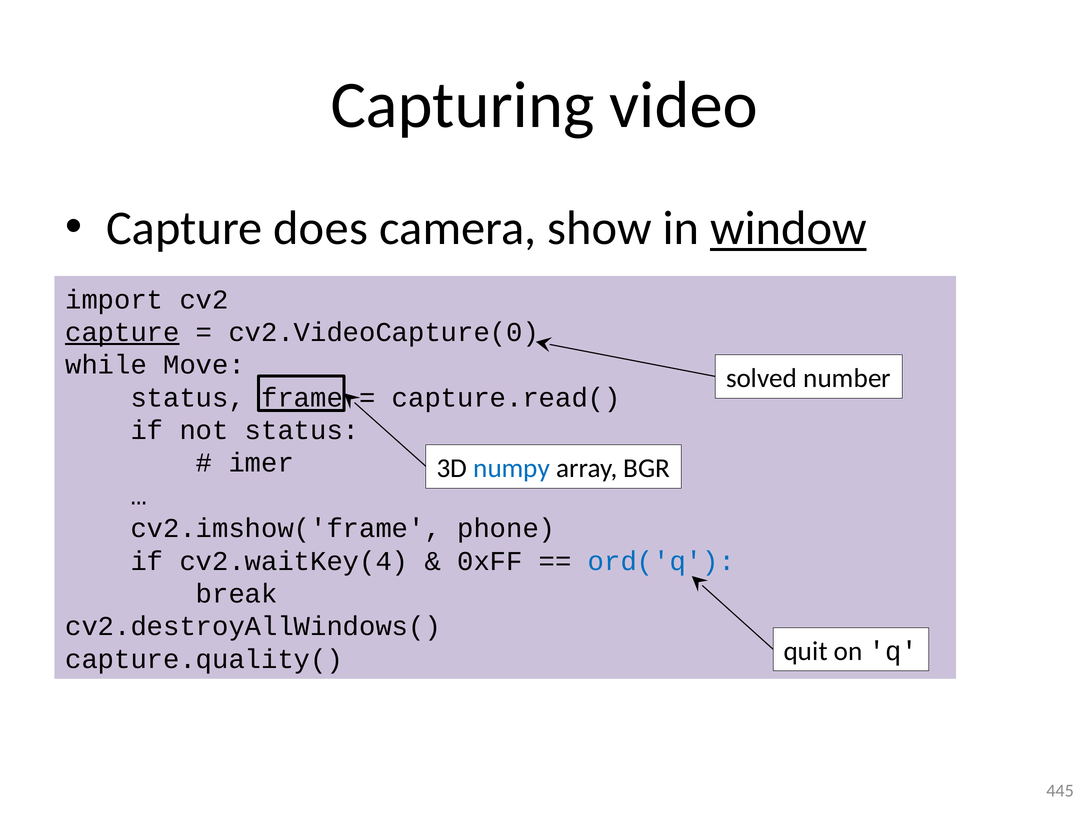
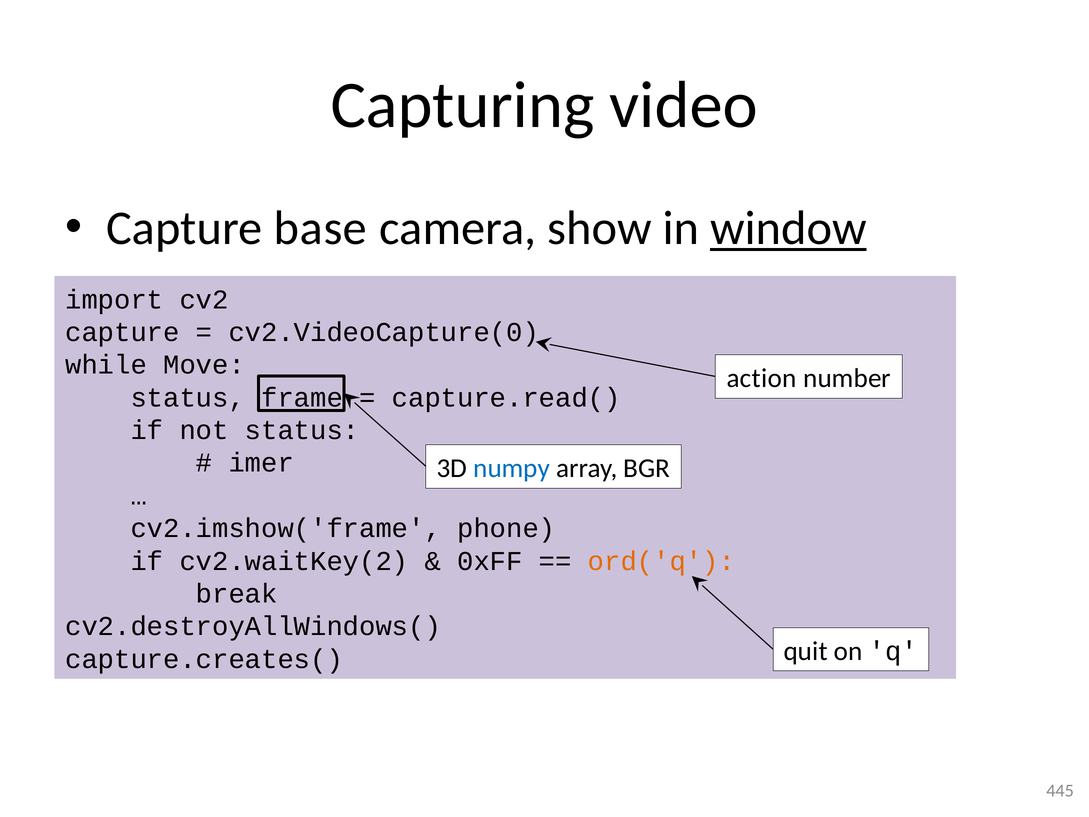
does: does -> base
capture at (122, 332) underline: present -> none
solved: solved -> action
cv2.waitKey(4: cv2.waitKey(4 -> cv2.waitKey(2
ord('q colour: blue -> orange
capture.quality(: capture.quality( -> capture.creates(
